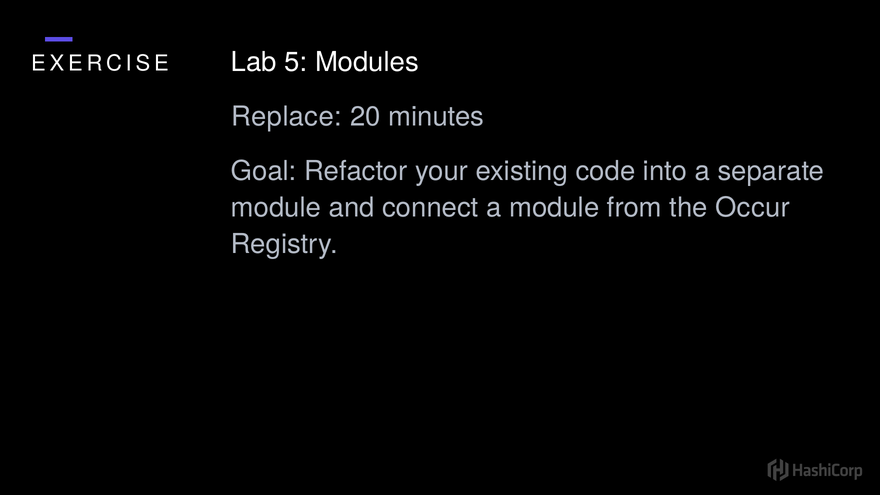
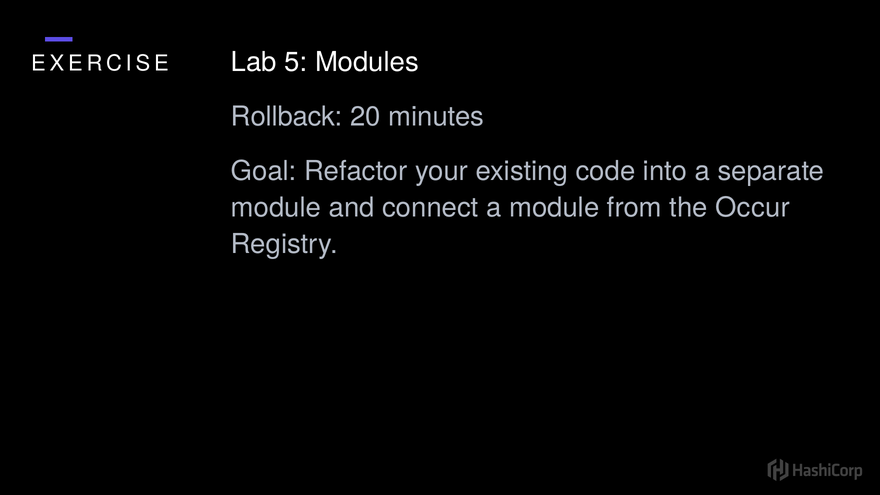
Replace: Replace -> Rollback
